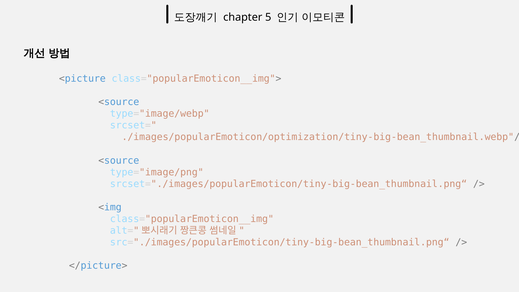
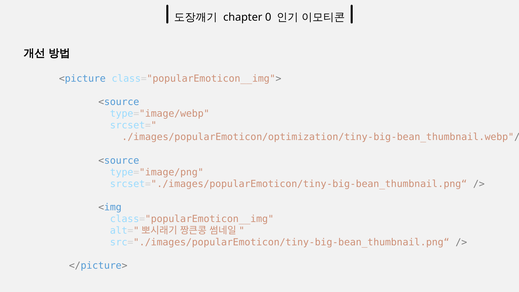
5: 5 -> 0
